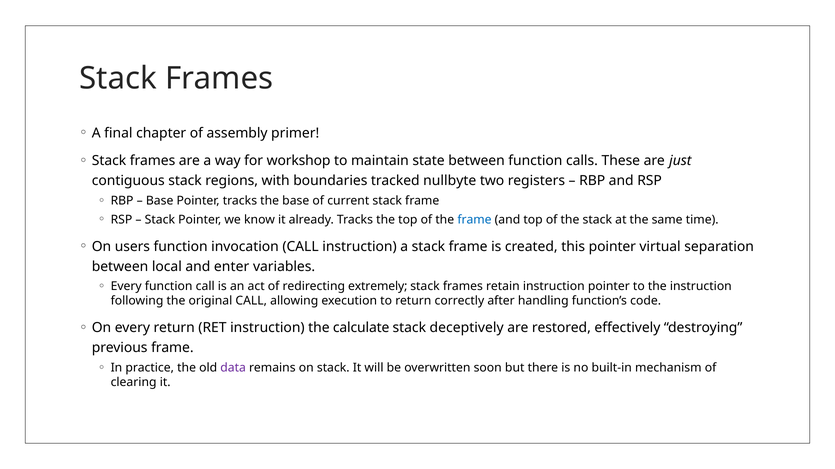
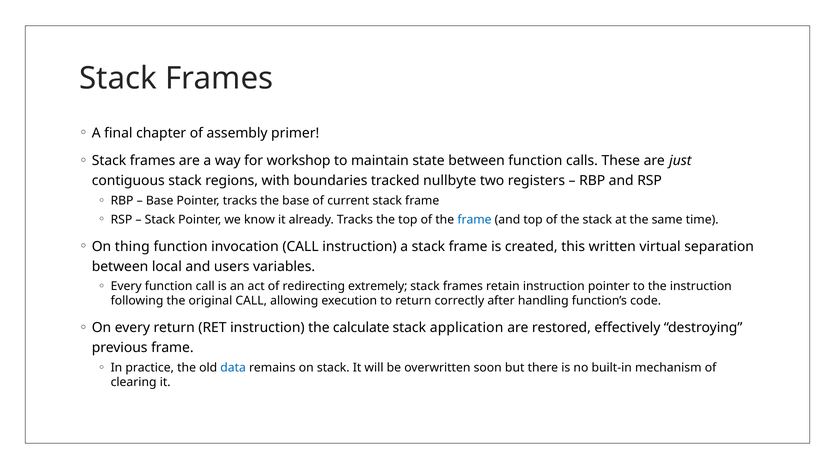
users: users -> thing
this pointer: pointer -> written
enter: enter -> users
deceptively: deceptively -> application
data colour: purple -> blue
